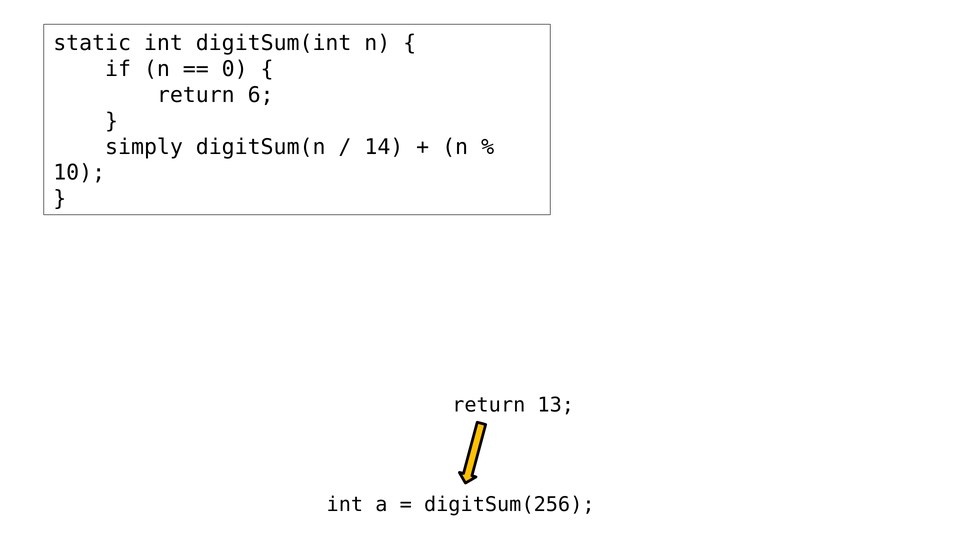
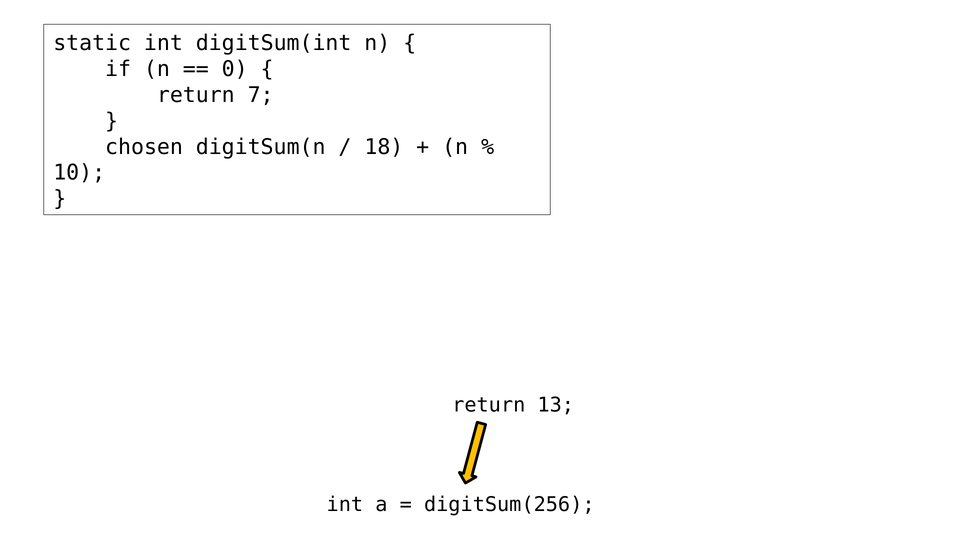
6: 6 -> 7
simply: simply -> chosen
14: 14 -> 18
